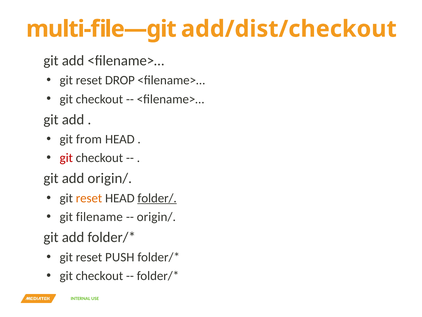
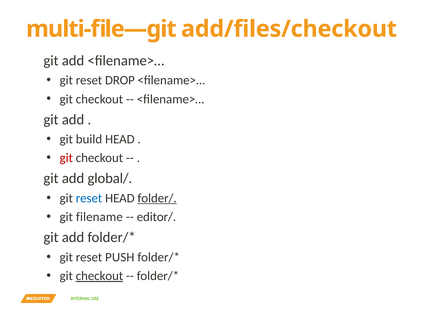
add/dist/checkout: add/dist/checkout -> add/files/checkout
from: from -> build
add origin/: origin/ -> global/
reset at (89, 198) colour: orange -> blue
origin/ at (156, 217): origin/ -> editor/
checkout at (99, 275) underline: none -> present
